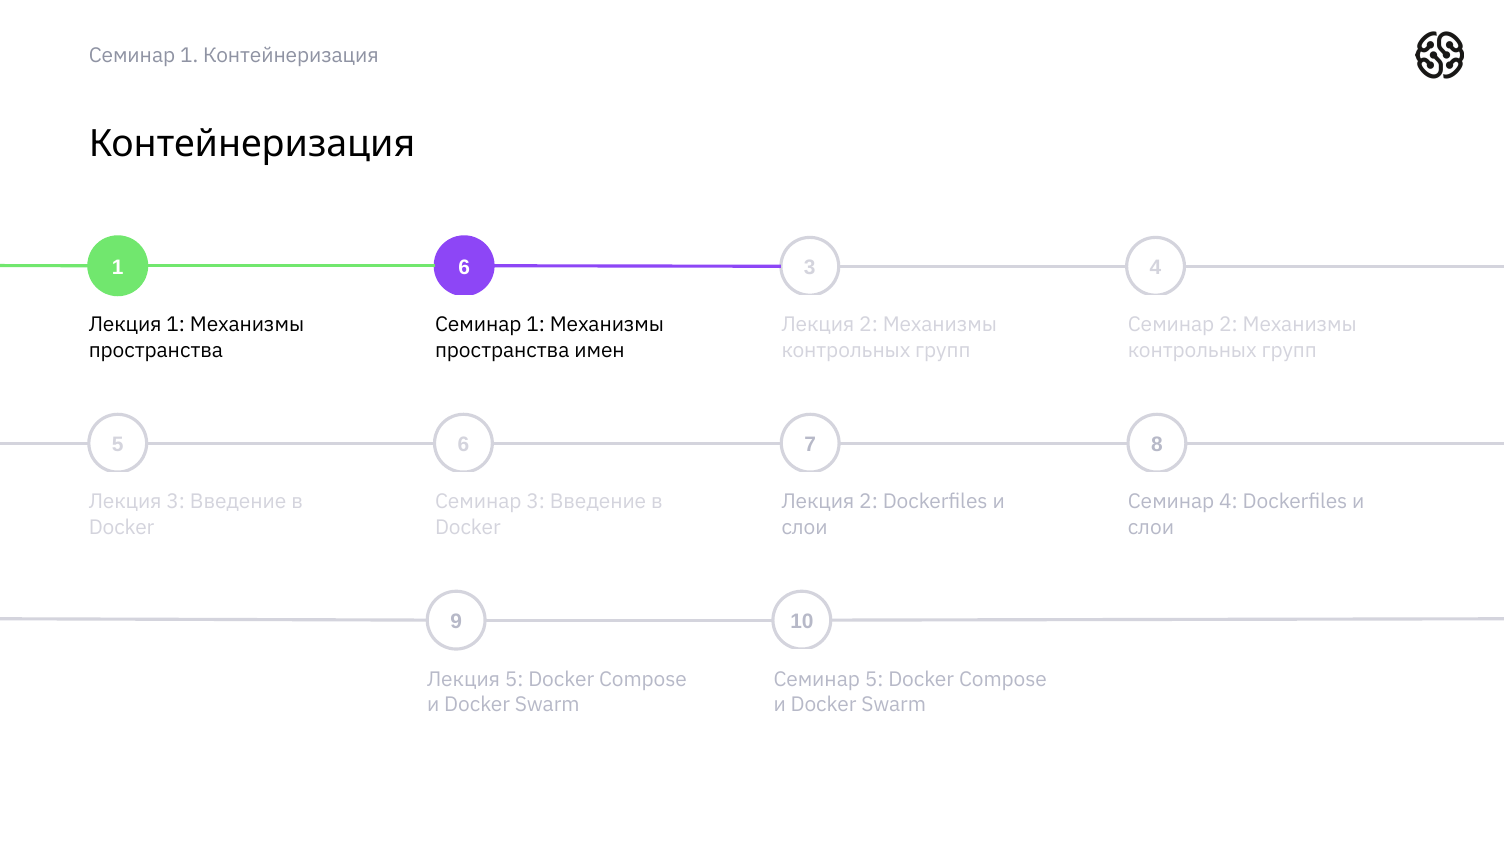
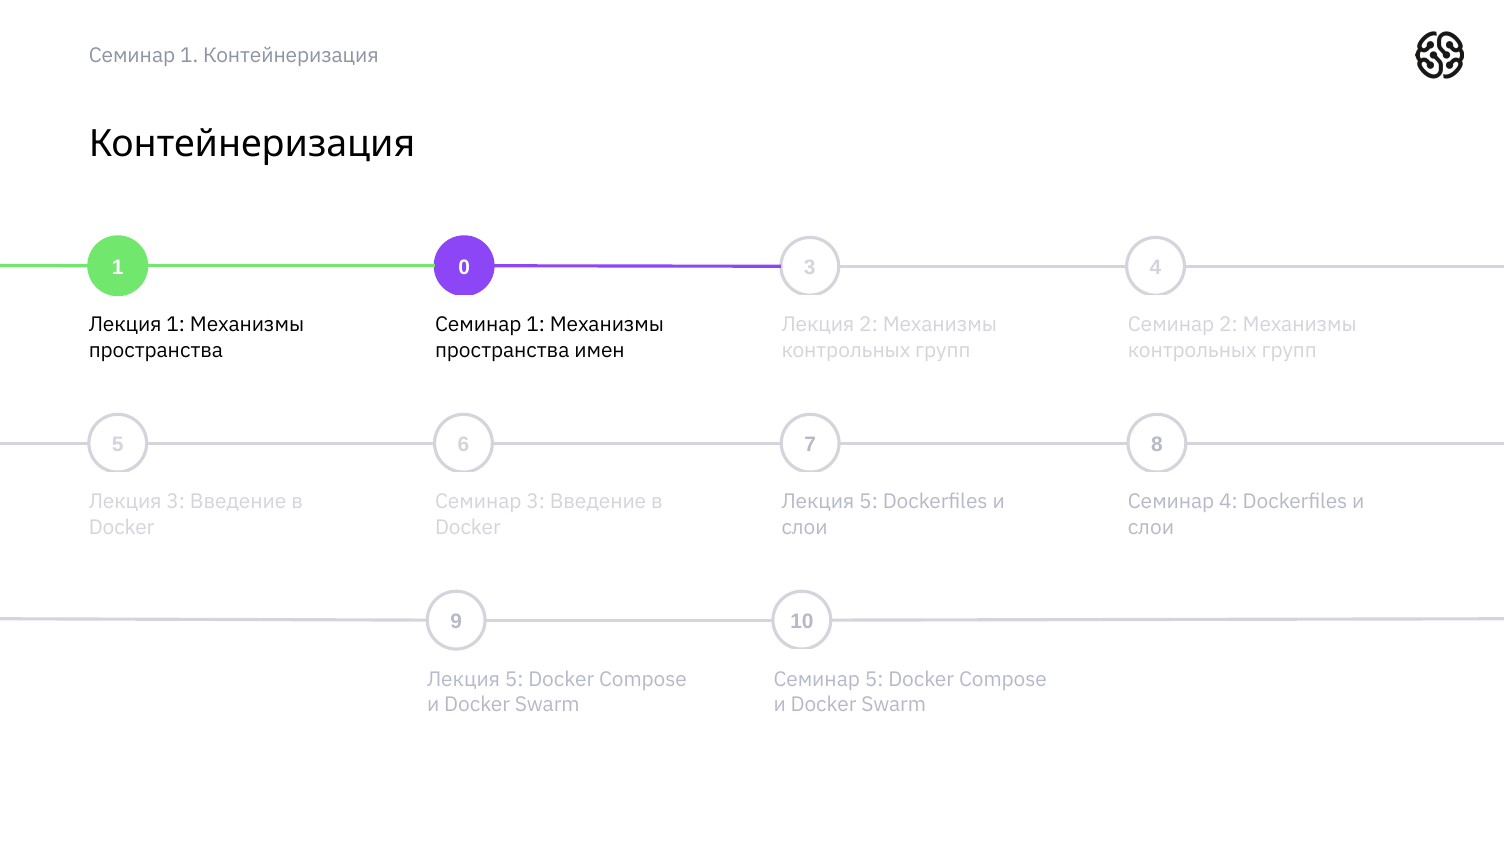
1 6: 6 -> 0
2 at (869, 502): 2 -> 5
